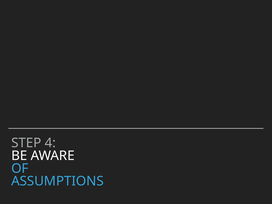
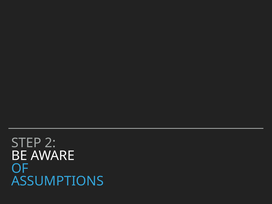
4: 4 -> 2
